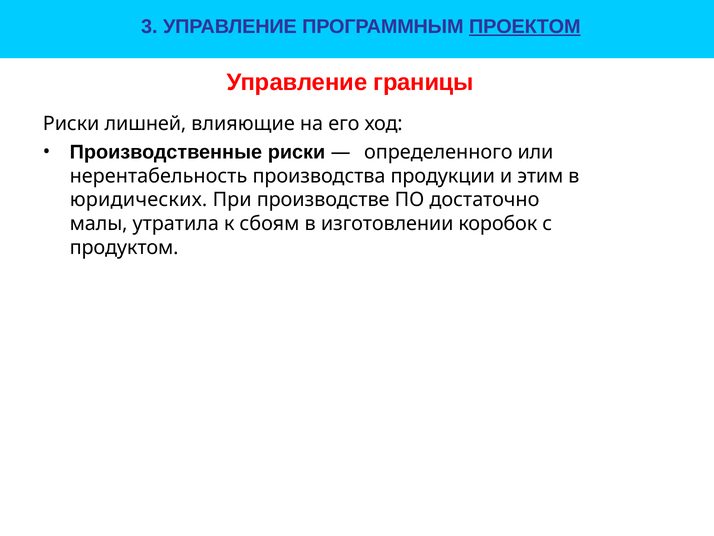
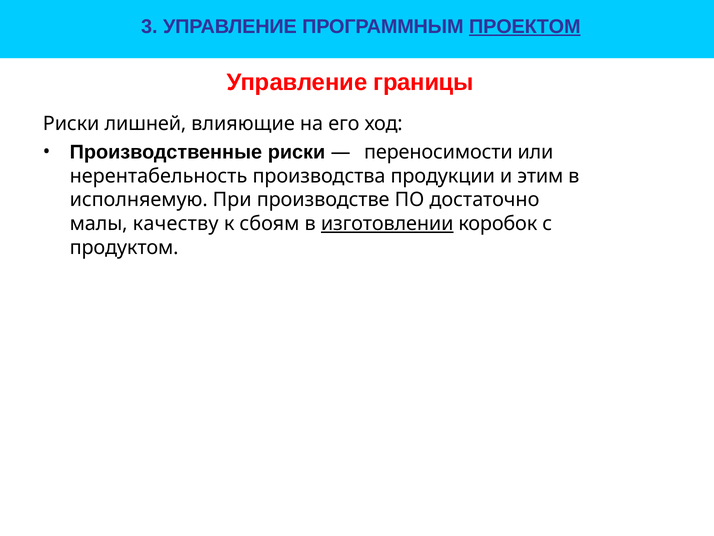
определенного: определенного -> переносимости
юридических: юридических -> исполняемую
утратила: утратила -> качеству
изготовлении underline: none -> present
